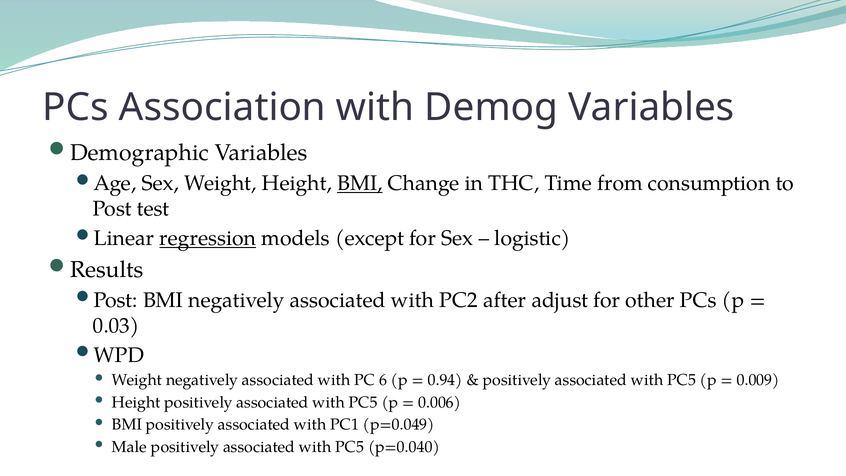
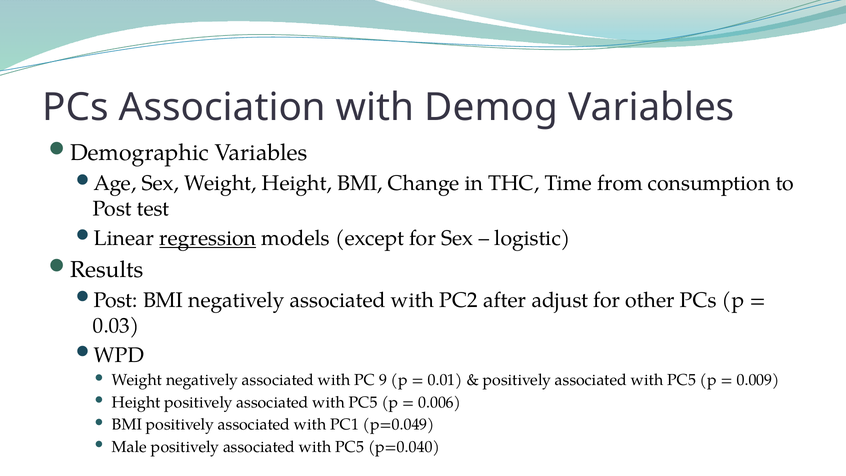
BMI at (360, 183) underline: present -> none
6: 6 -> 9
0.94: 0.94 -> 0.01
